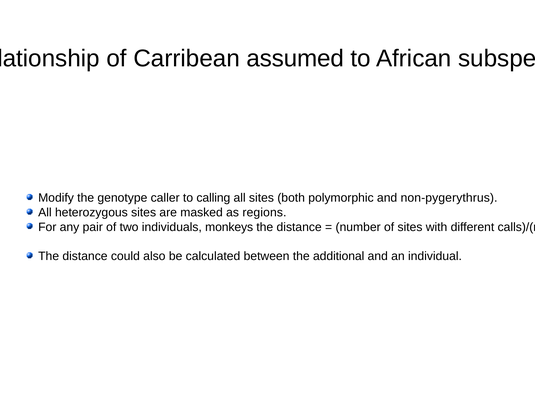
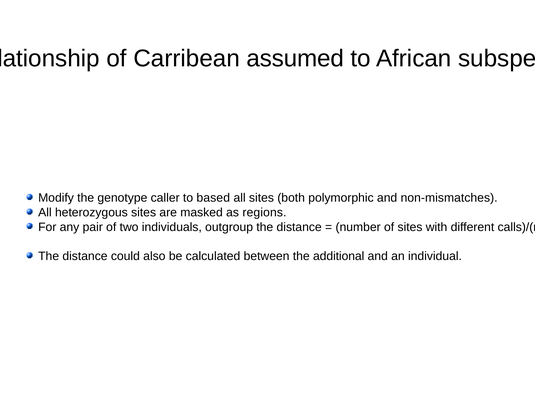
calling: calling -> based
non-pygerythrus: non-pygerythrus -> non-mismatches
monkeys: monkeys -> outgroup
